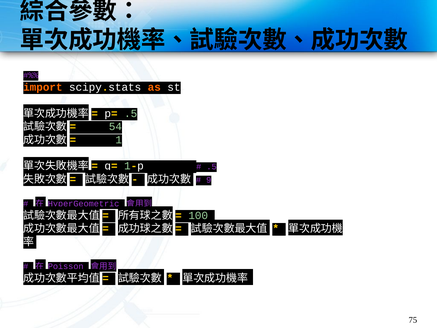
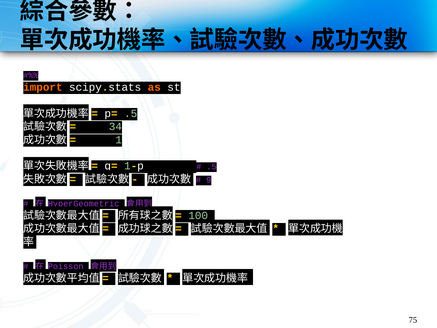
54: 54 -> 34
